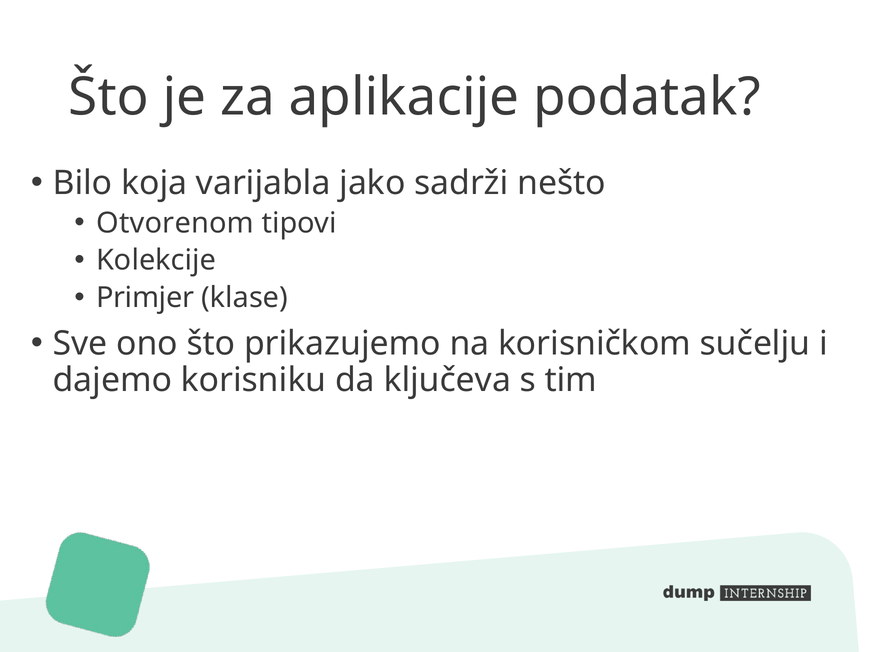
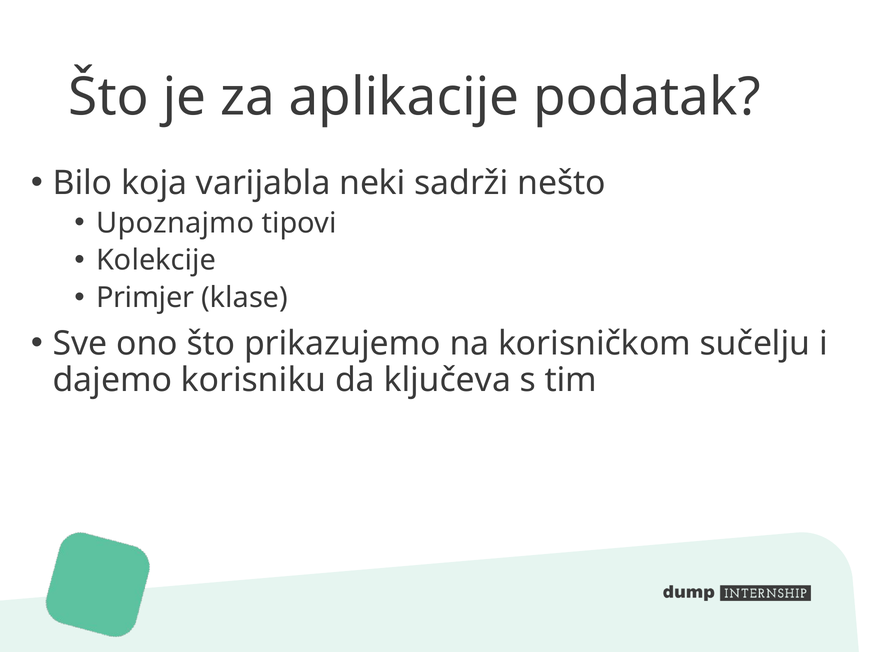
jako: jako -> neki
Otvorenom: Otvorenom -> Upoznajmo
